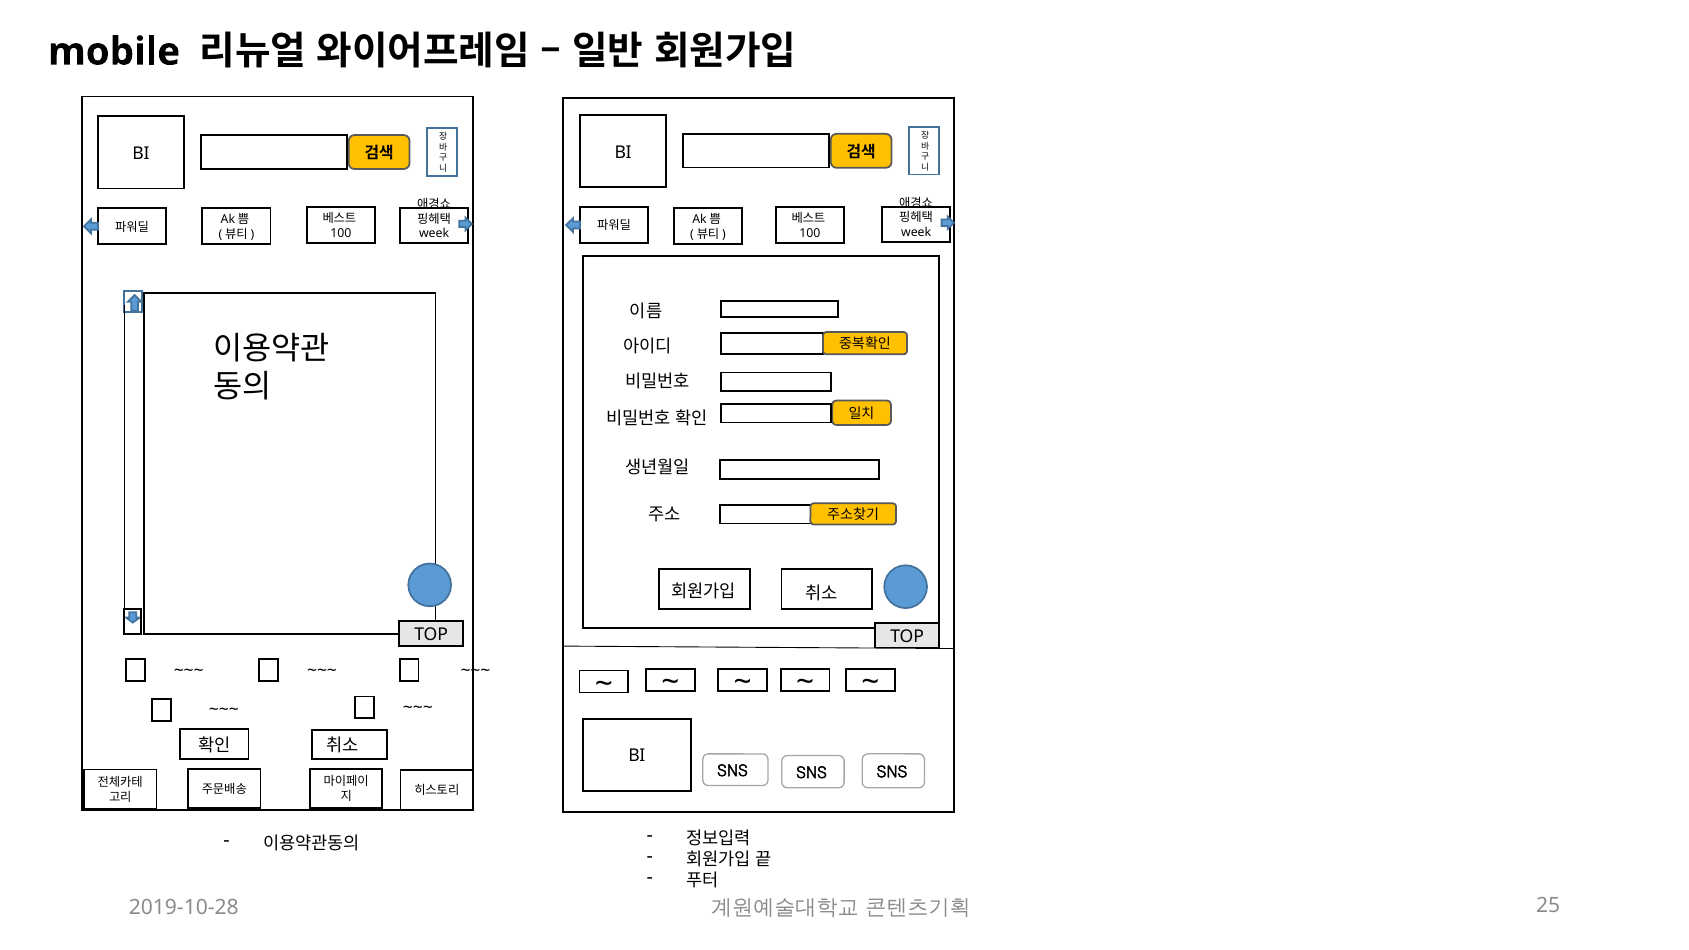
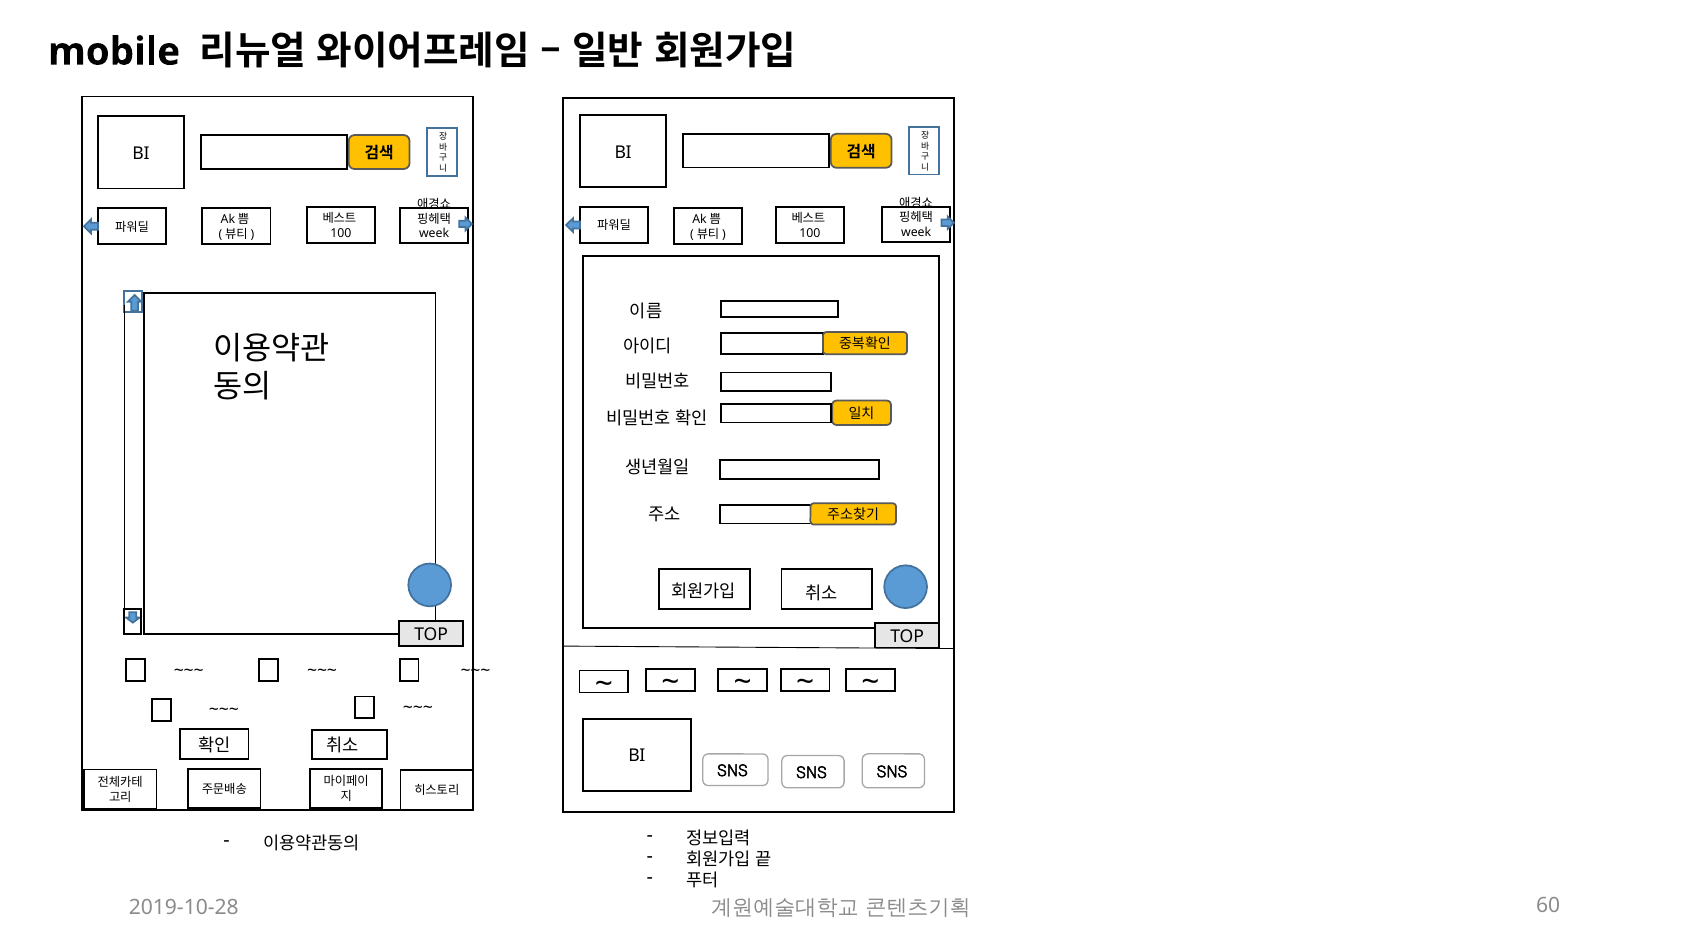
25: 25 -> 60
